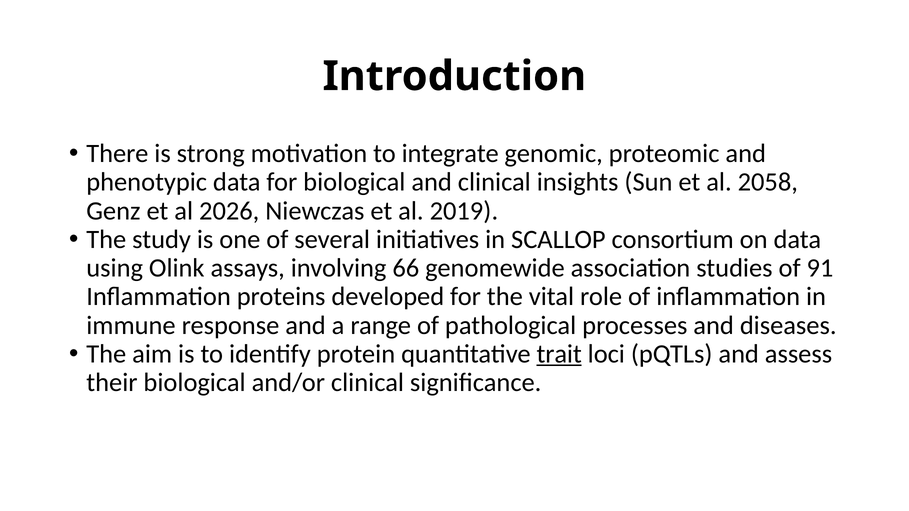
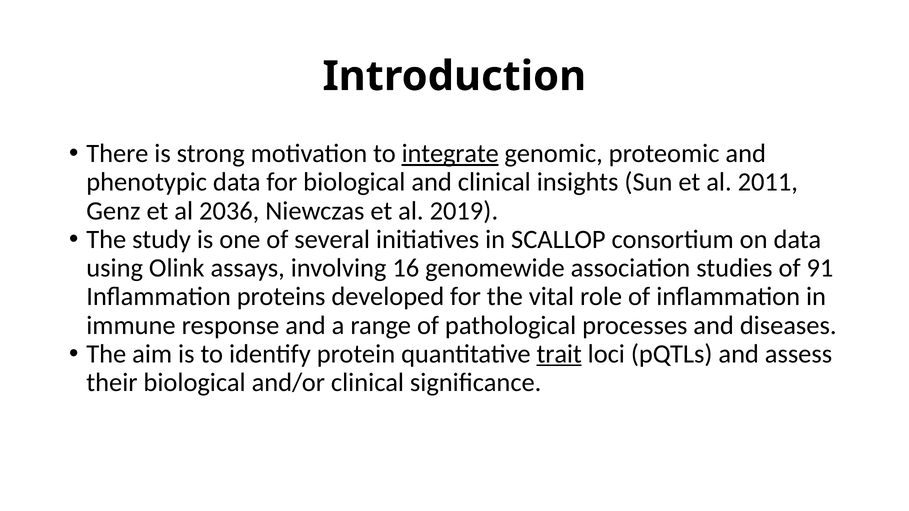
integrate underline: none -> present
2058: 2058 -> 2011
2026: 2026 -> 2036
66: 66 -> 16
